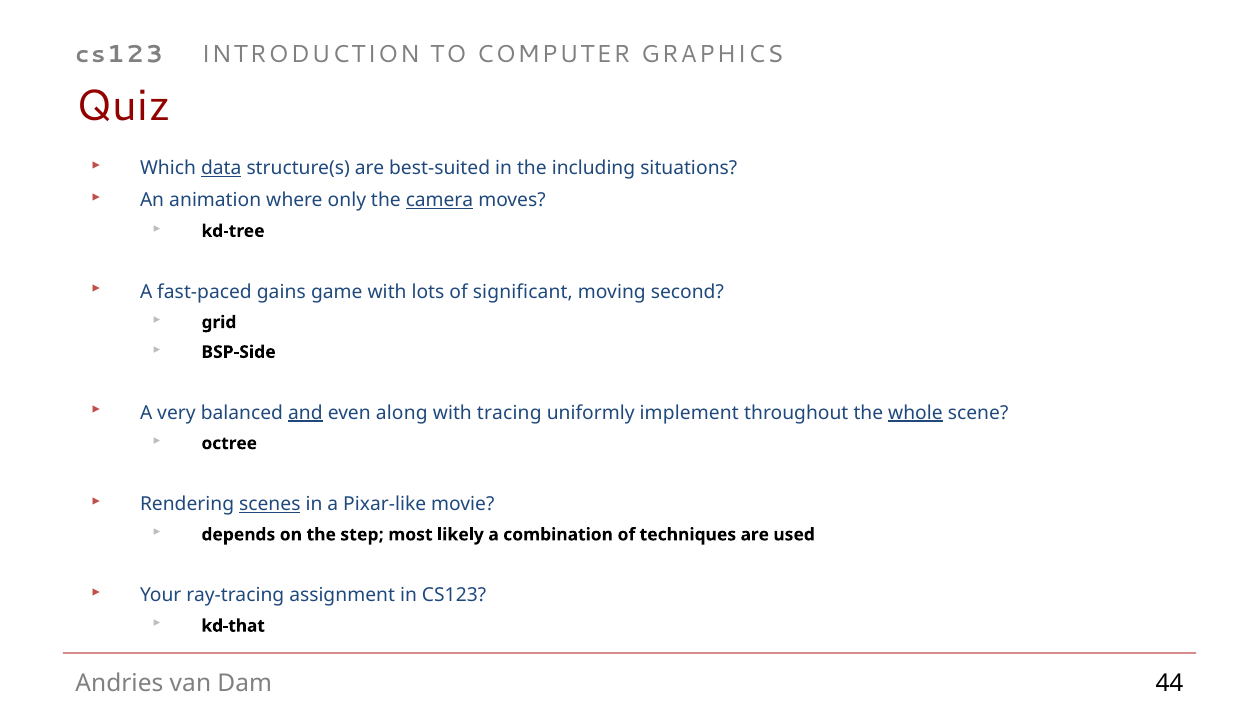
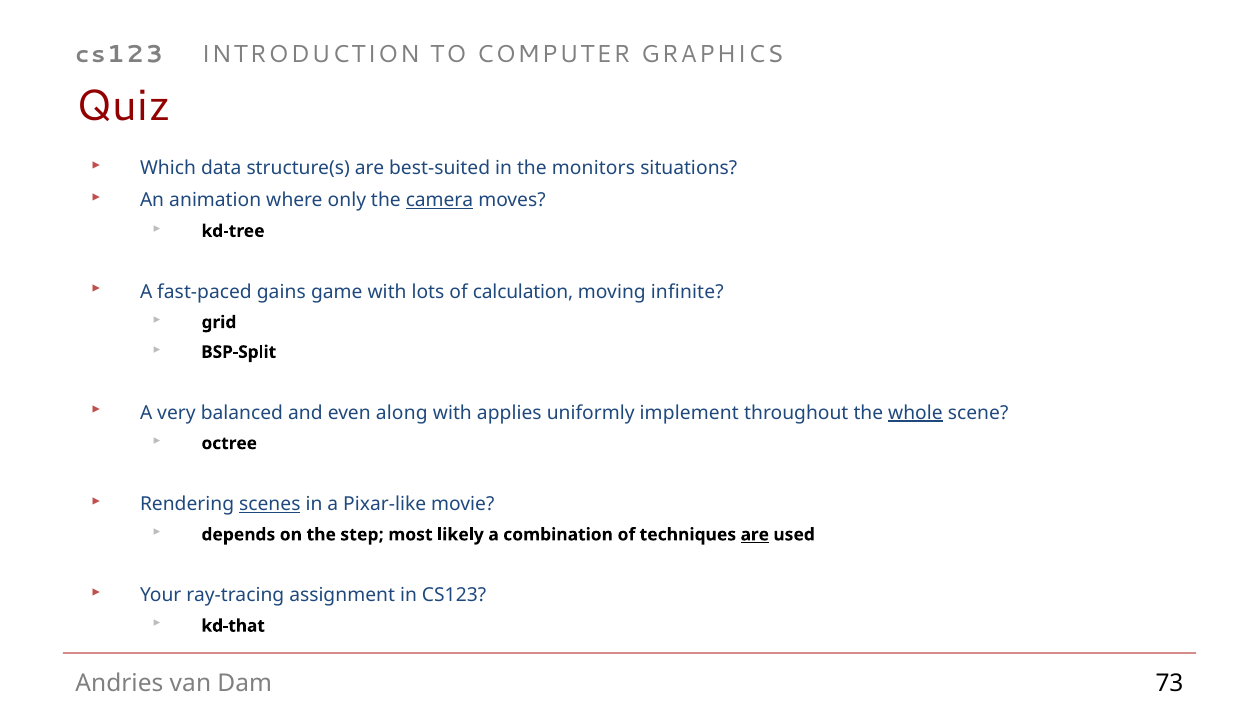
data underline: present -> none
including: including -> monitors
significant: significant -> calculation
second: second -> infinite
BSP-Side: BSP-Side -> BSP-Split
and underline: present -> none
tracing: tracing -> applies
are at (755, 535) underline: none -> present
44: 44 -> 73
